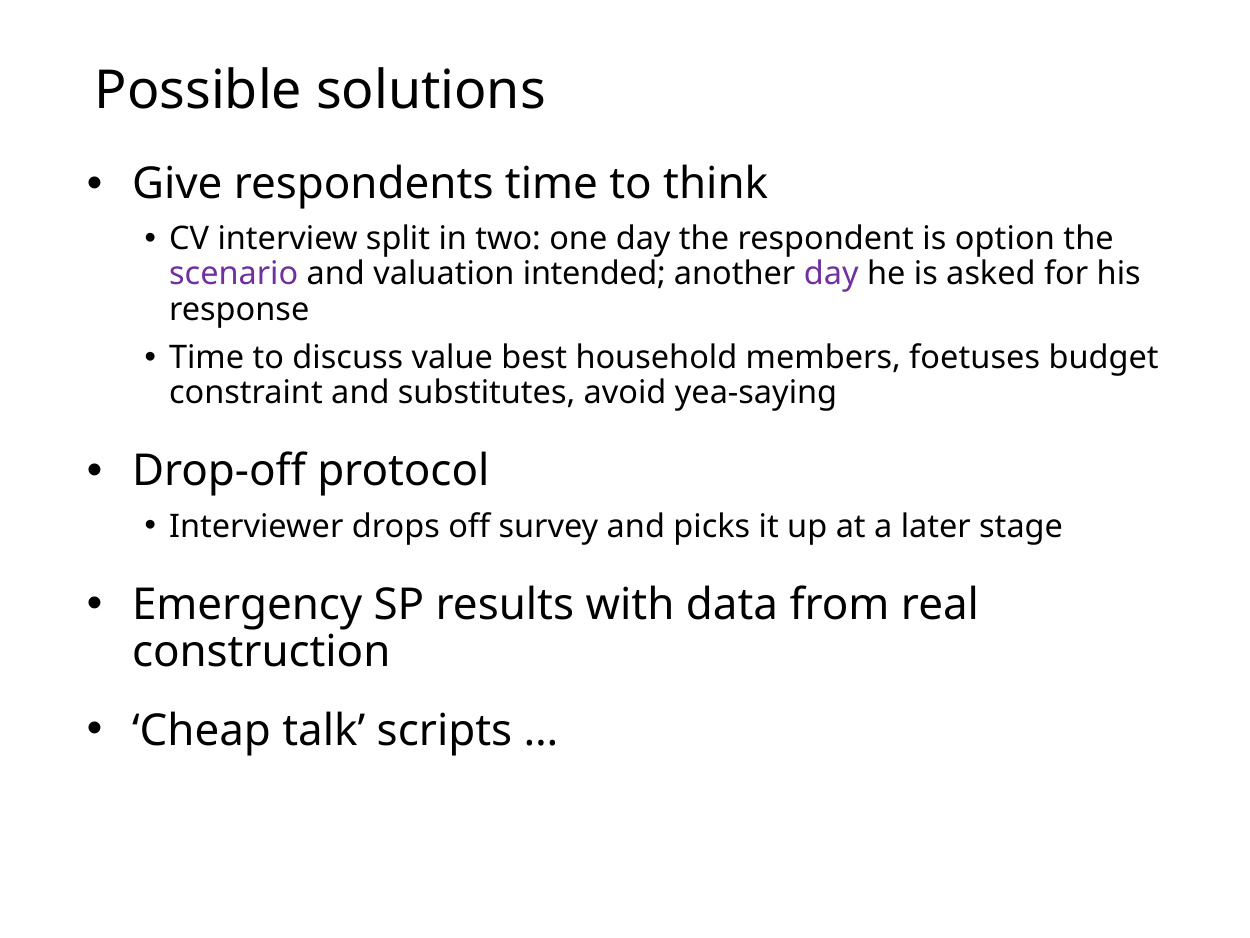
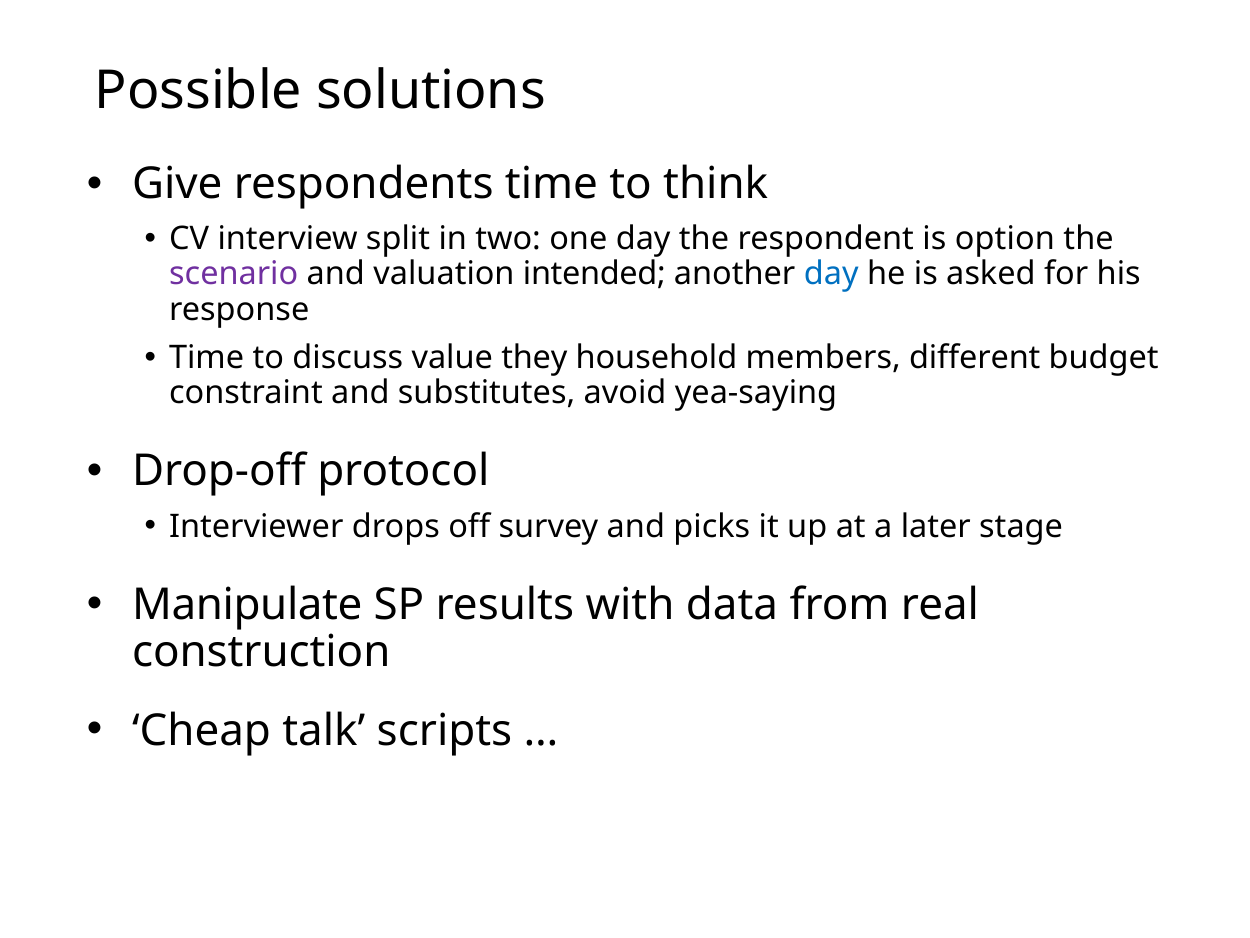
day at (831, 274) colour: purple -> blue
best: best -> they
foetuses: foetuses -> different
Emergency: Emergency -> Manipulate
